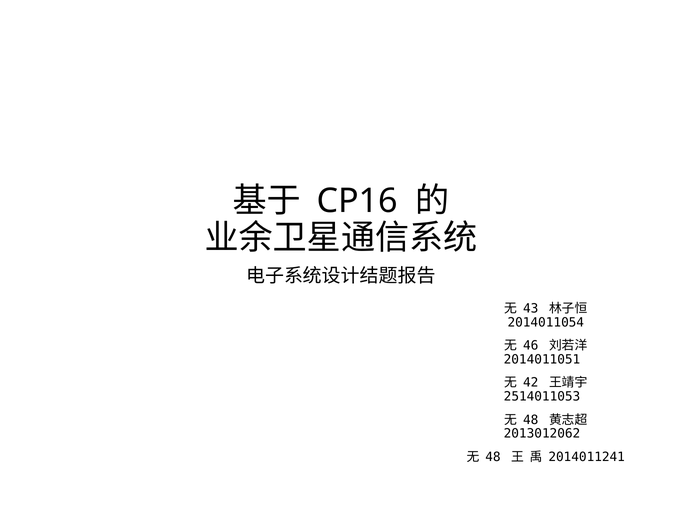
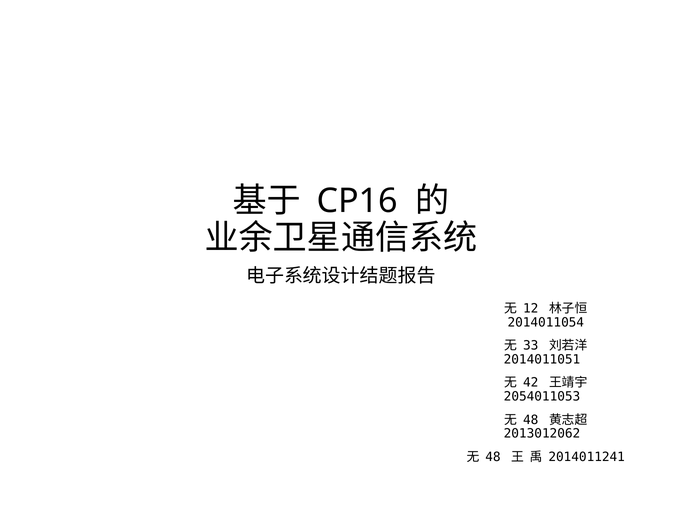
43: 43 -> 12
46: 46 -> 33
2514011053: 2514011053 -> 2054011053
